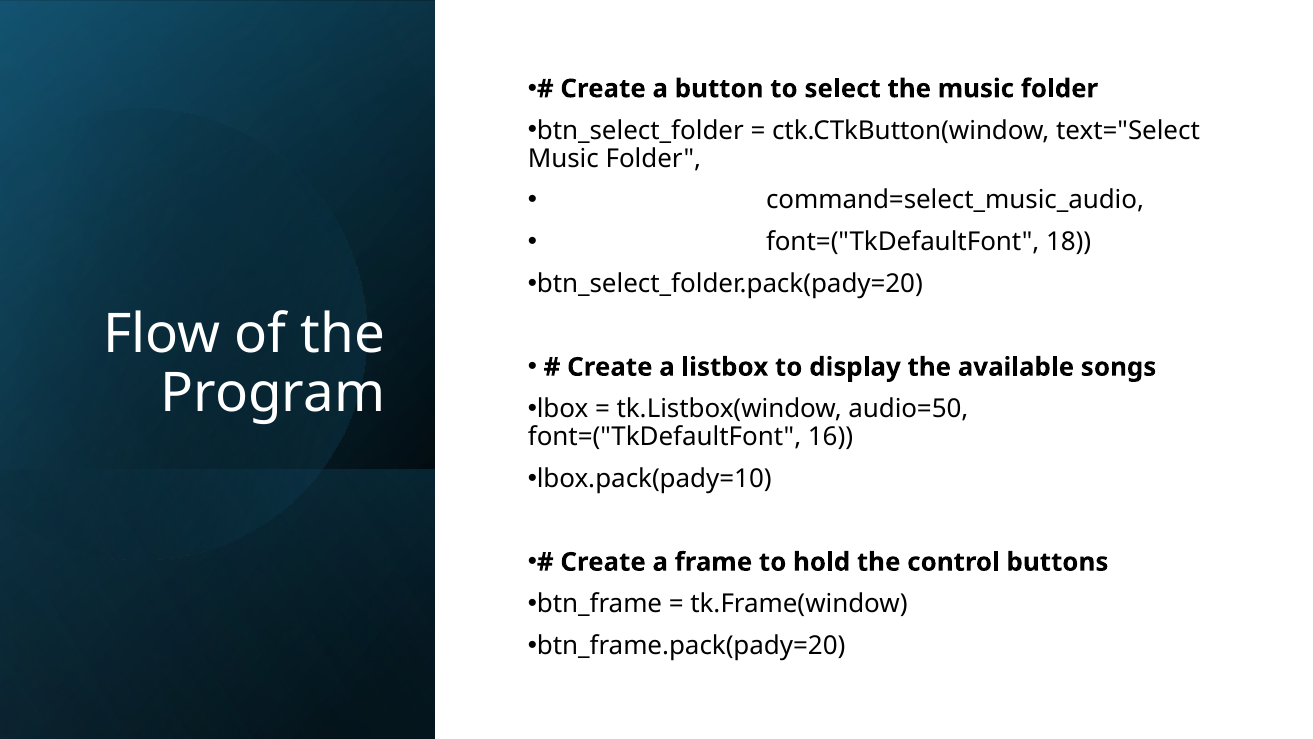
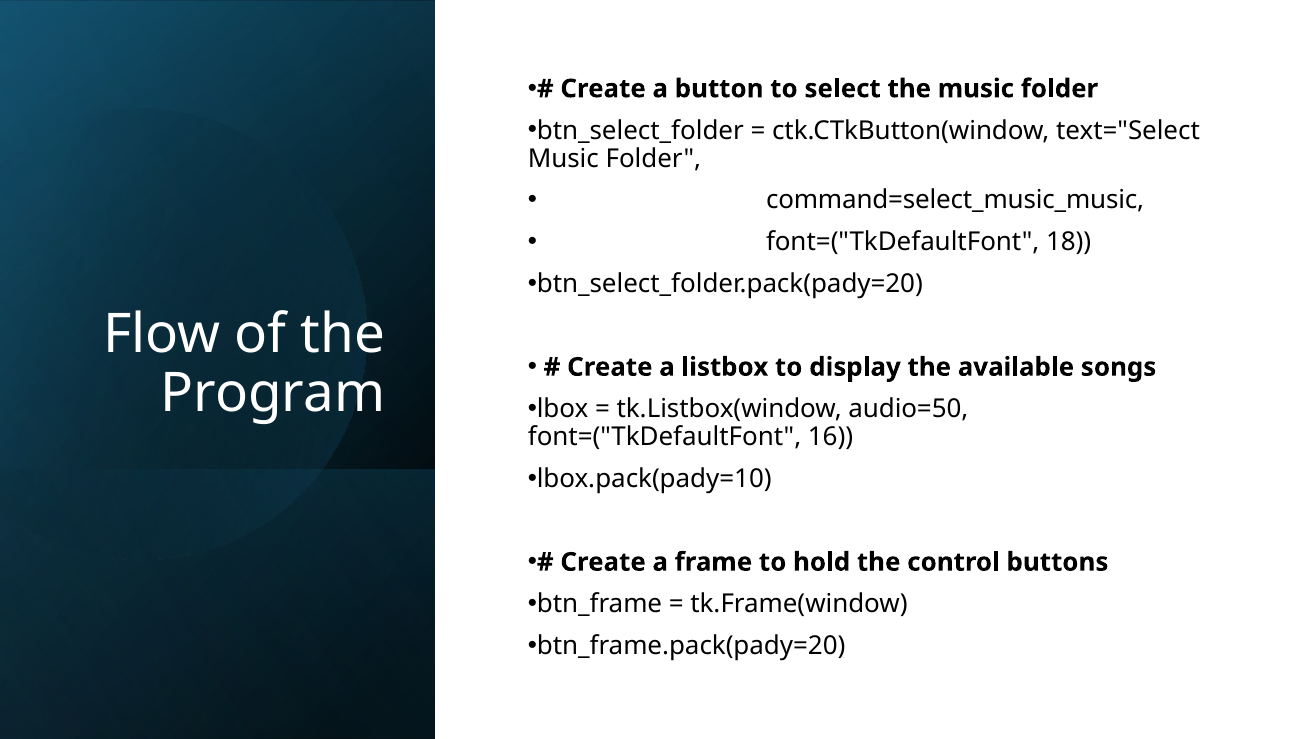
command=select_music_audio: command=select_music_audio -> command=select_music_music
